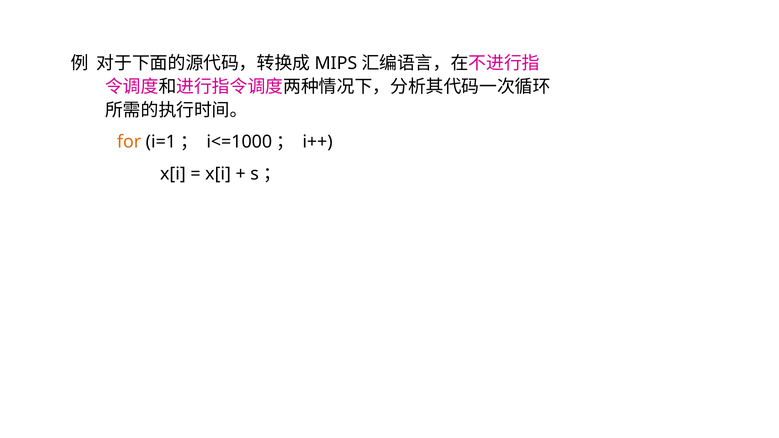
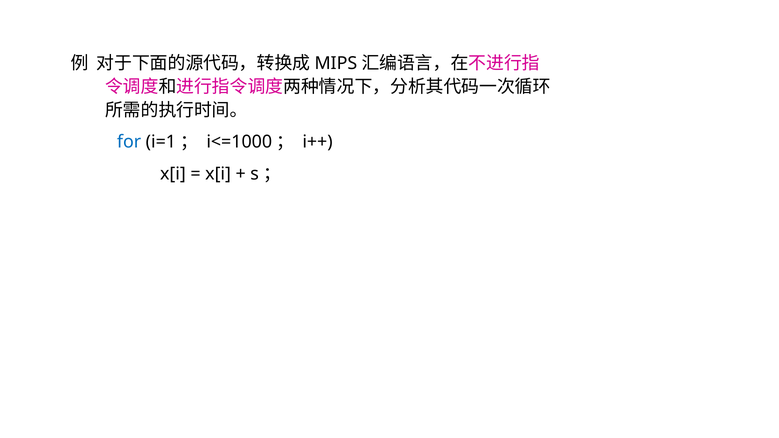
for colour: orange -> blue
